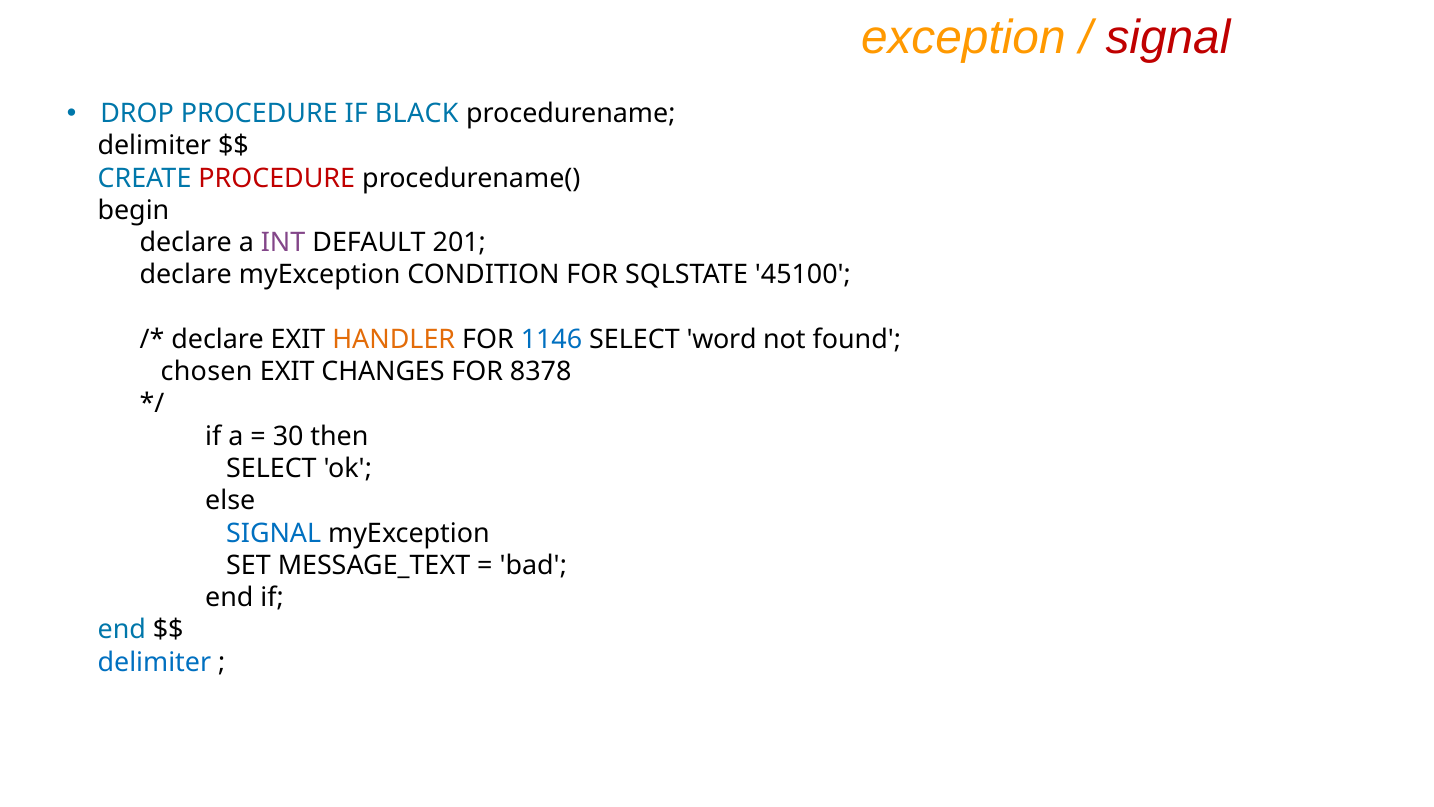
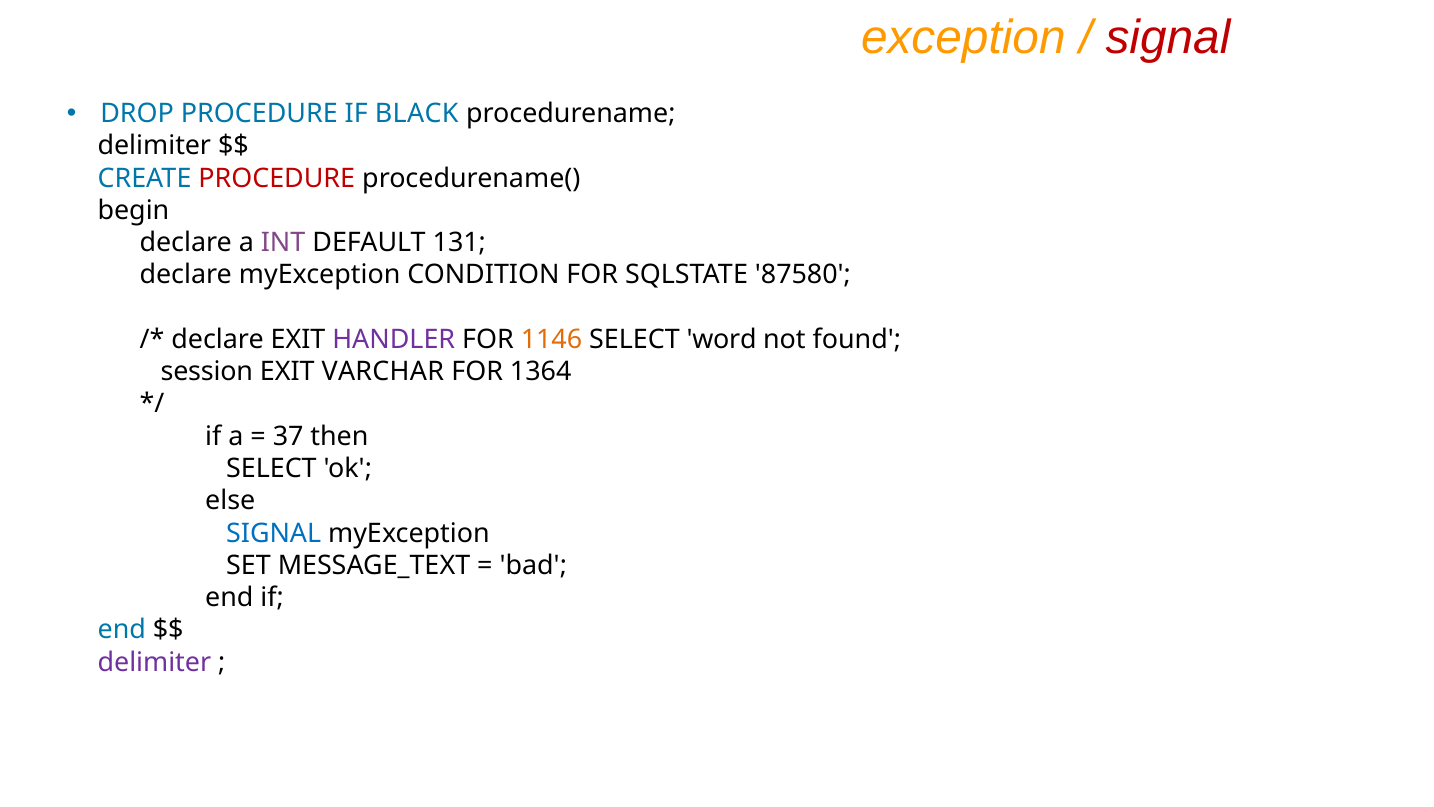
201: 201 -> 131
45100: 45100 -> 87580
HANDLER colour: orange -> purple
1146 colour: blue -> orange
chosen: chosen -> session
CHANGES: CHANGES -> VARCHAR
8378: 8378 -> 1364
30: 30 -> 37
delimiter at (154, 662) colour: blue -> purple
